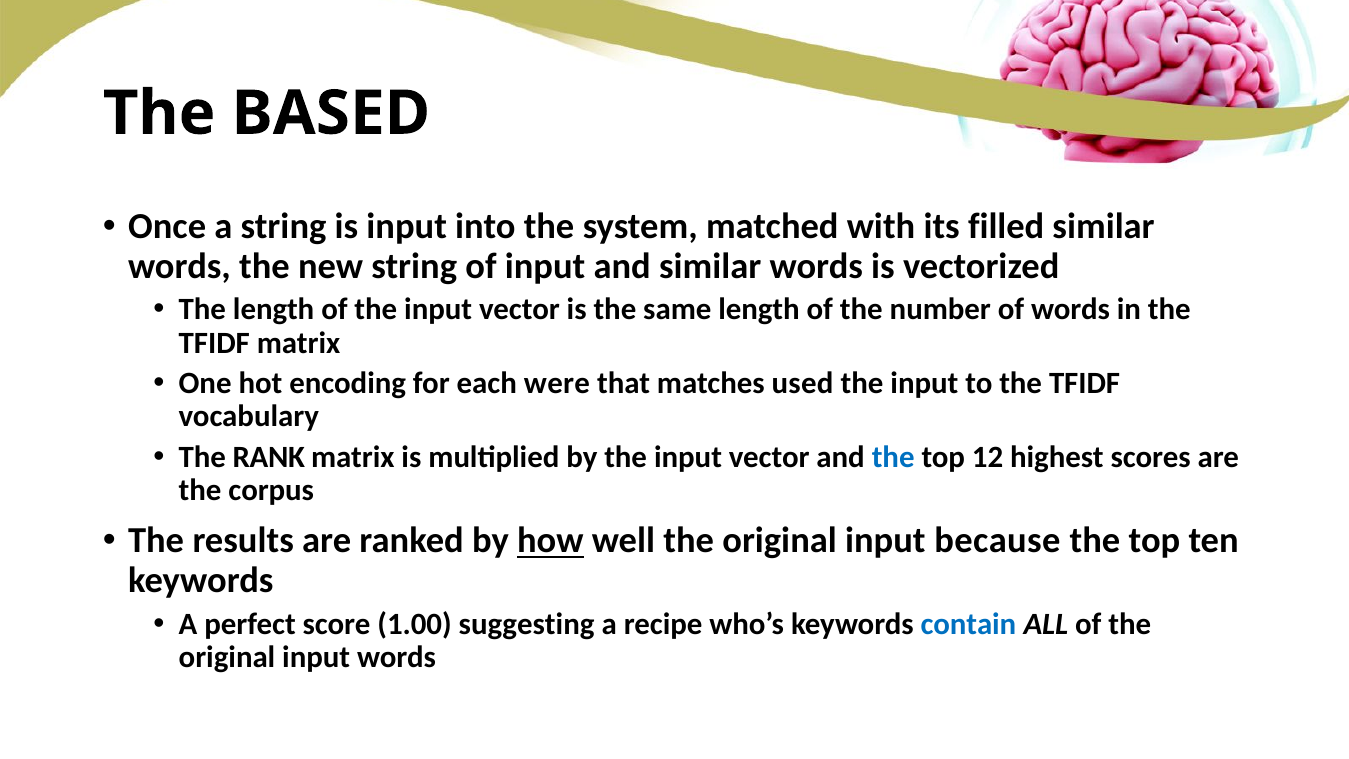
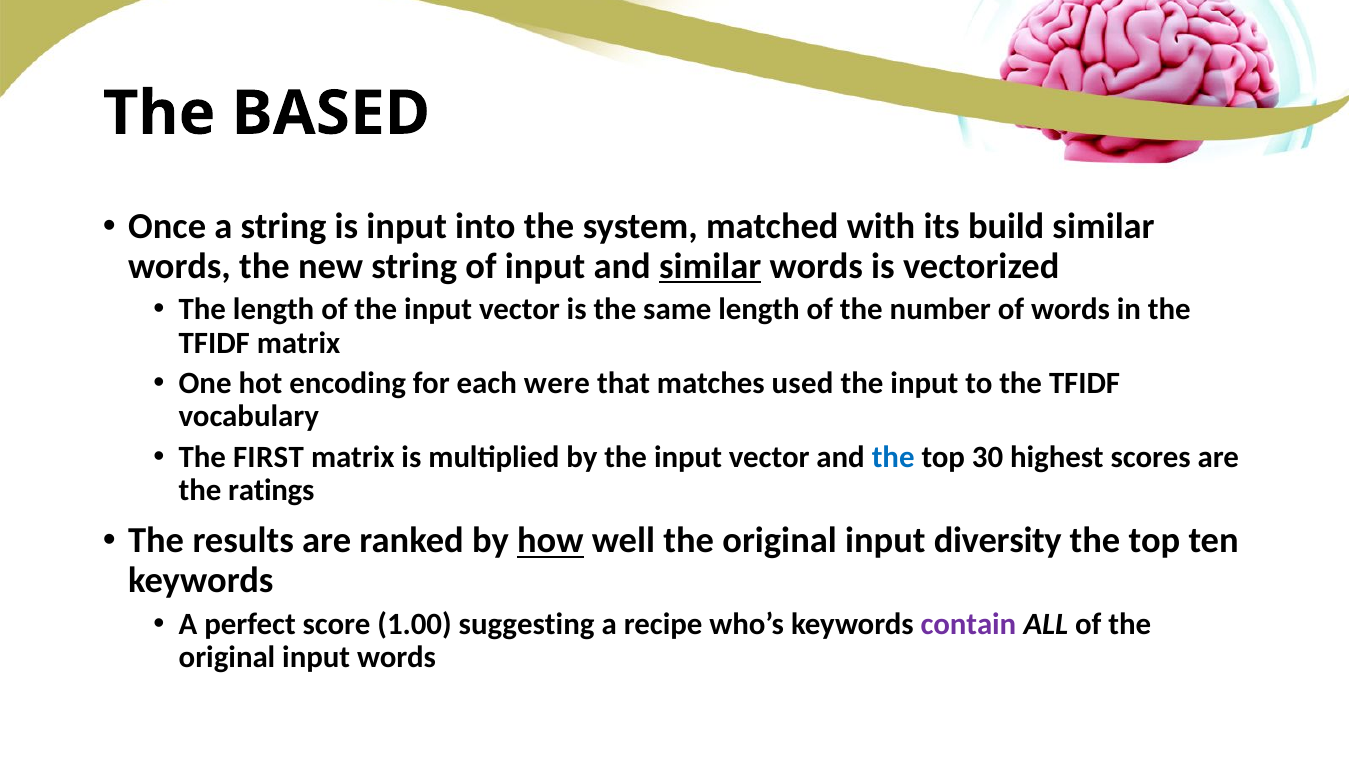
filled: filled -> build
similar at (710, 266) underline: none -> present
RANK: RANK -> FIRST
12: 12 -> 30
corpus: corpus -> ratings
because: because -> diversity
contain colour: blue -> purple
